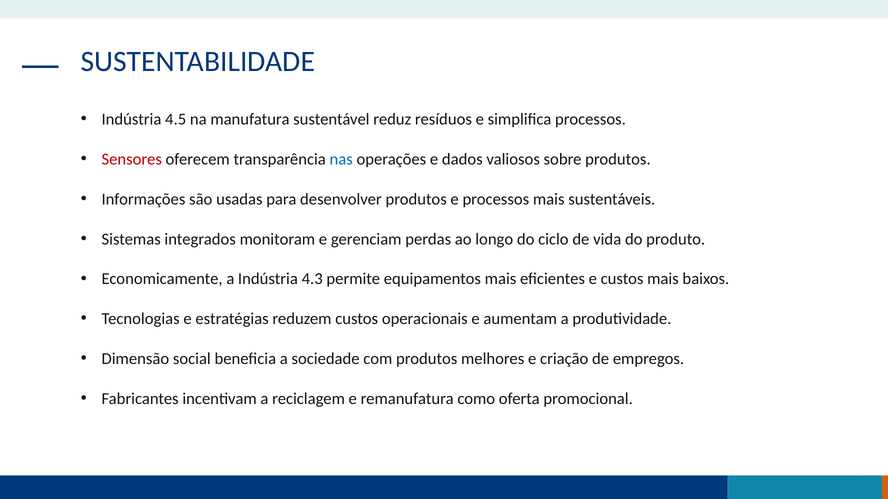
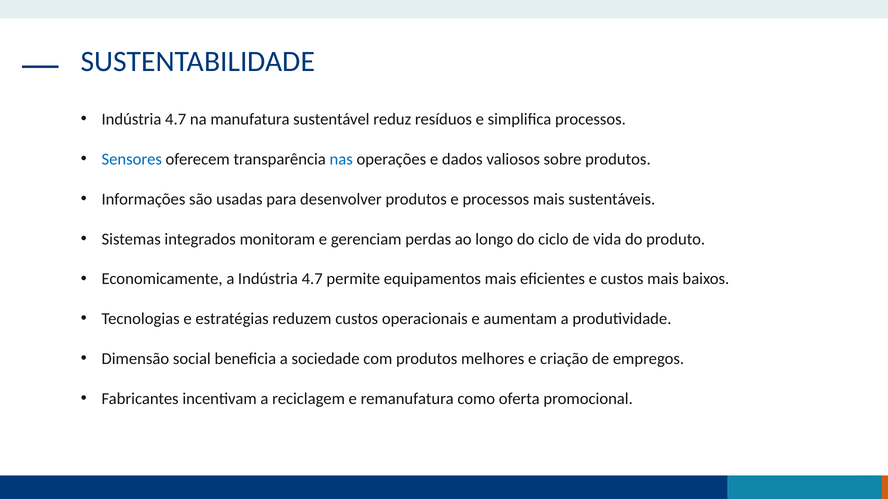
4.5 at (176, 119): 4.5 -> 4.7
Sensores colour: red -> blue
a Indústria 4.3: 4.3 -> 4.7
